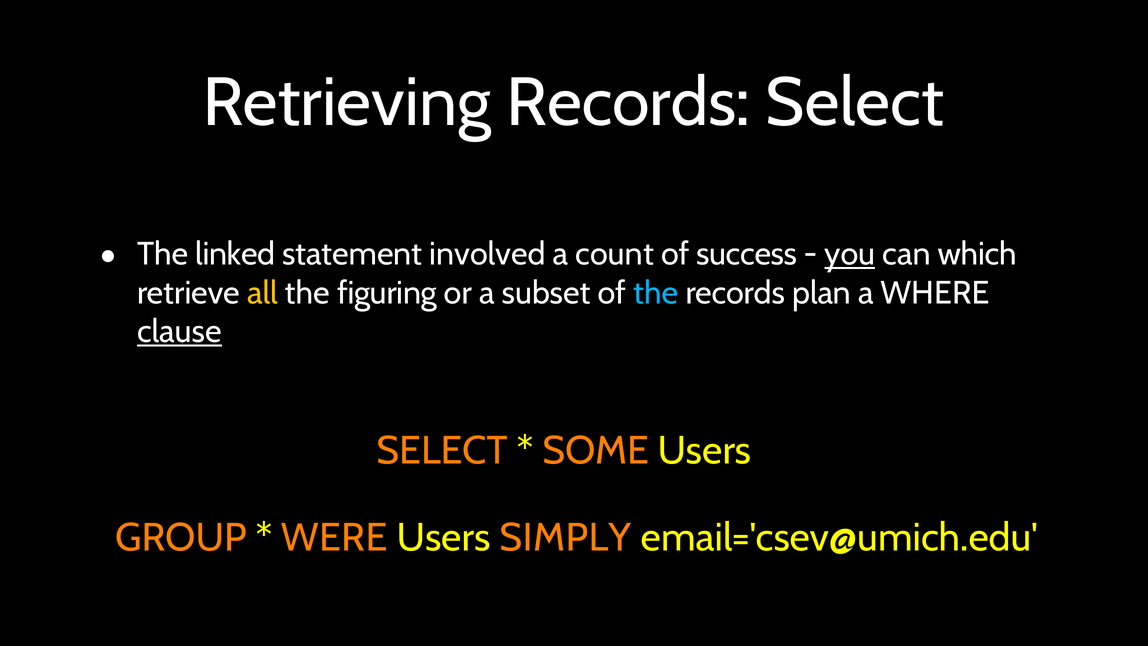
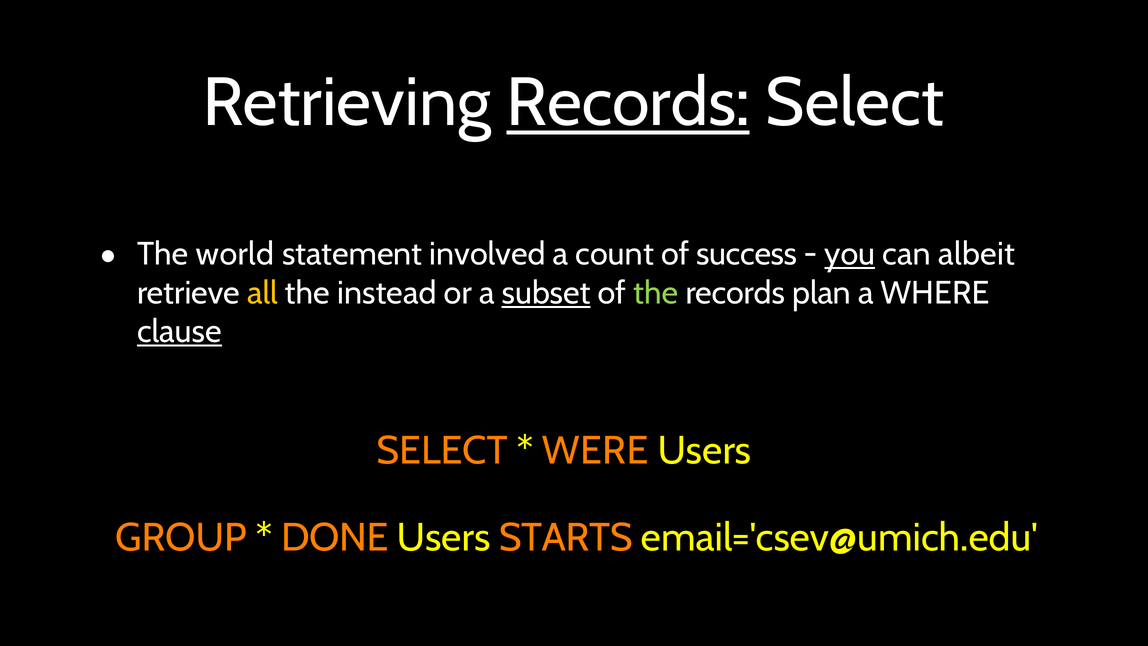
Records at (628, 103) underline: none -> present
linked: linked -> world
which: which -> albeit
figuring: figuring -> instead
subset underline: none -> present
the at (656, 293) colour: light blue -> light green
SOME: SOME -> WERE
WERE: WERE -> DONE
SIMPLY: SIMPLY -> STARTS
